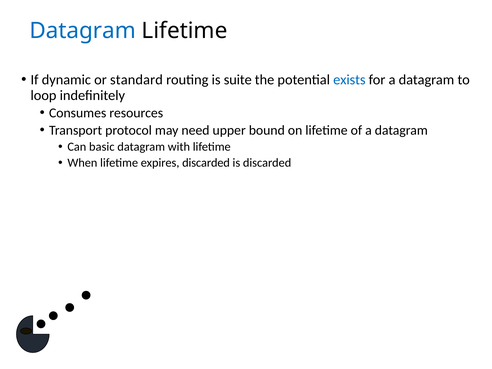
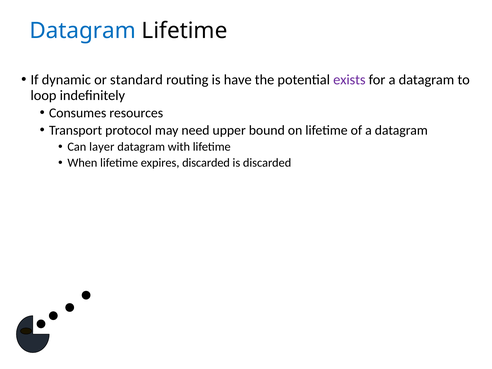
suite: suite -> have
exists colour: blue -> purple
basic: basic -> layer
